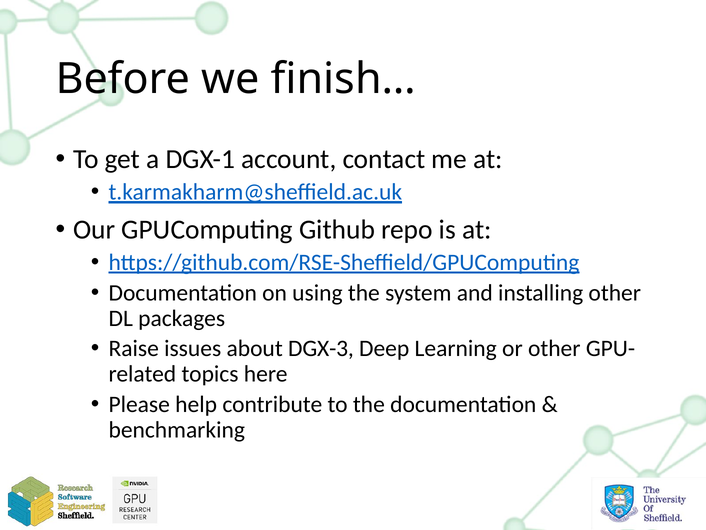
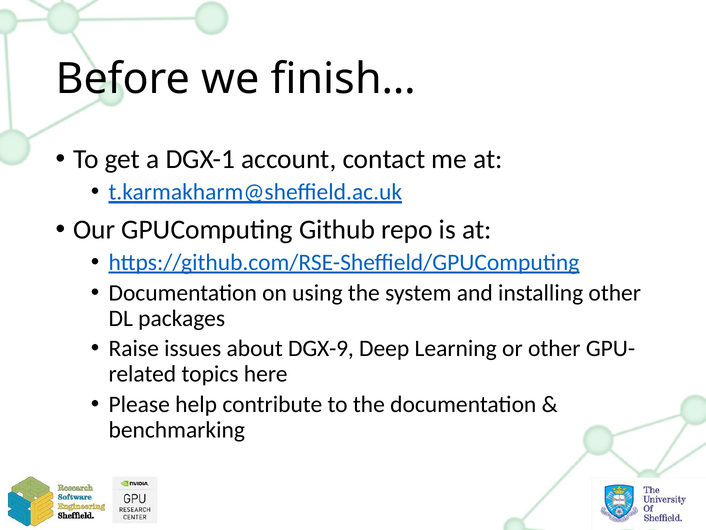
DGX-3: DGX-3 -> DGX-9
